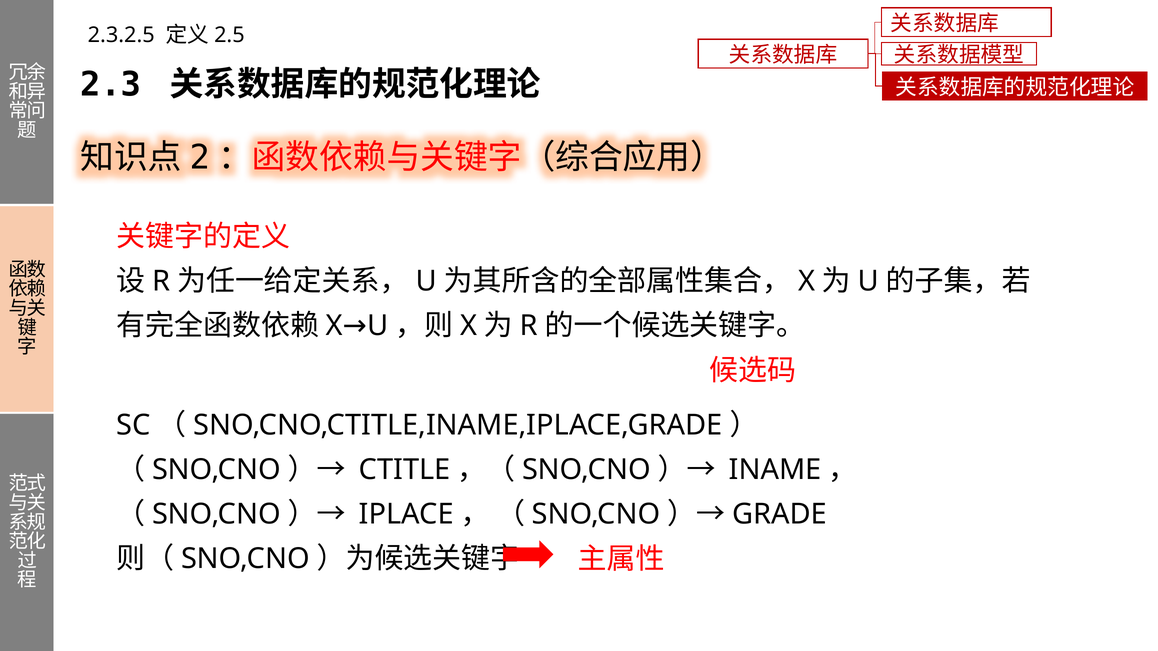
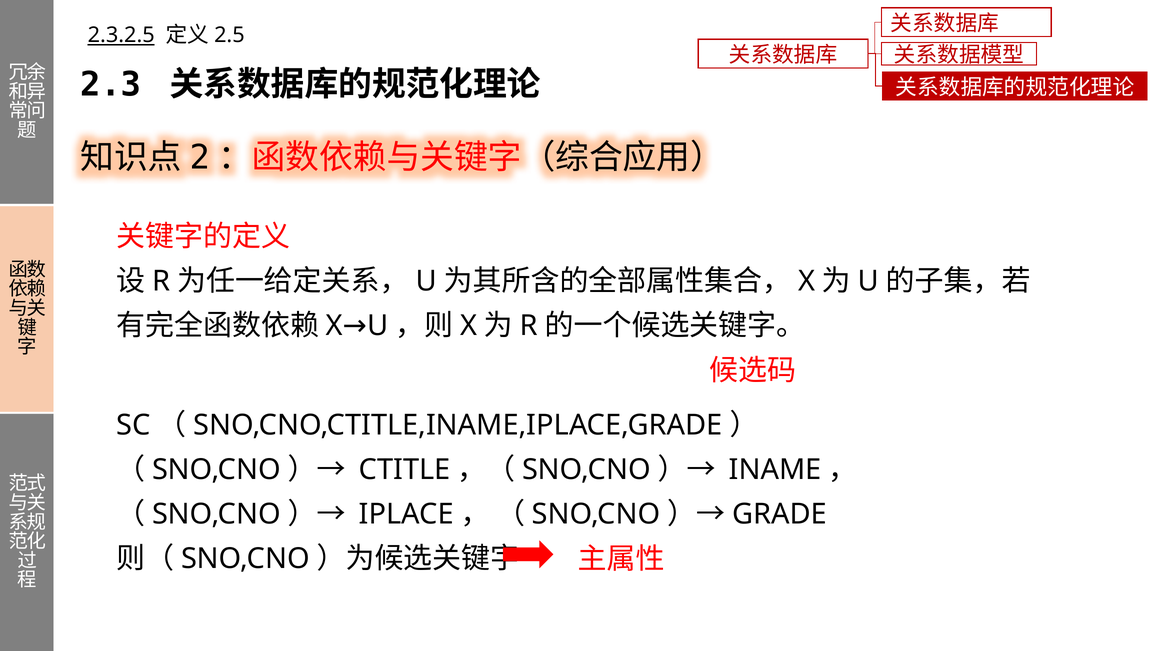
2.3.2.5 underline: none -> present
